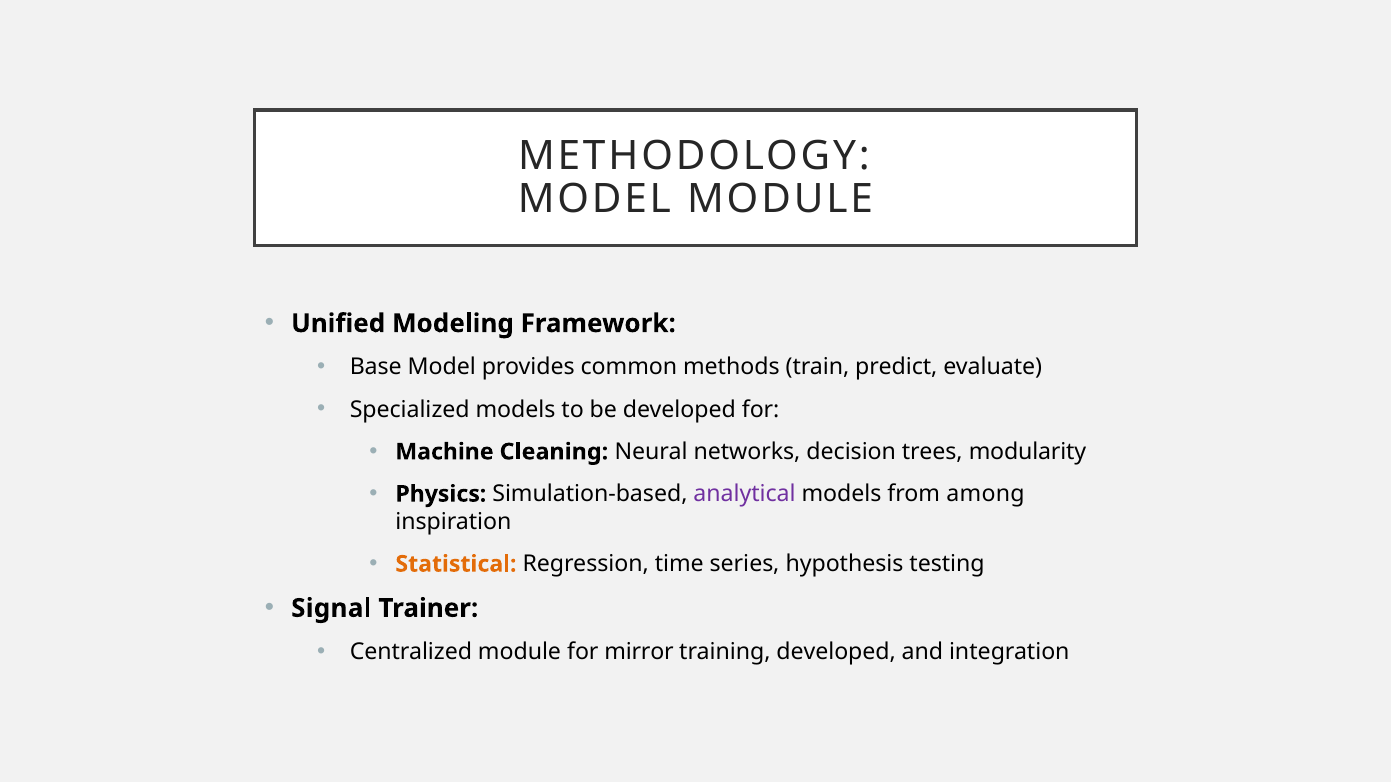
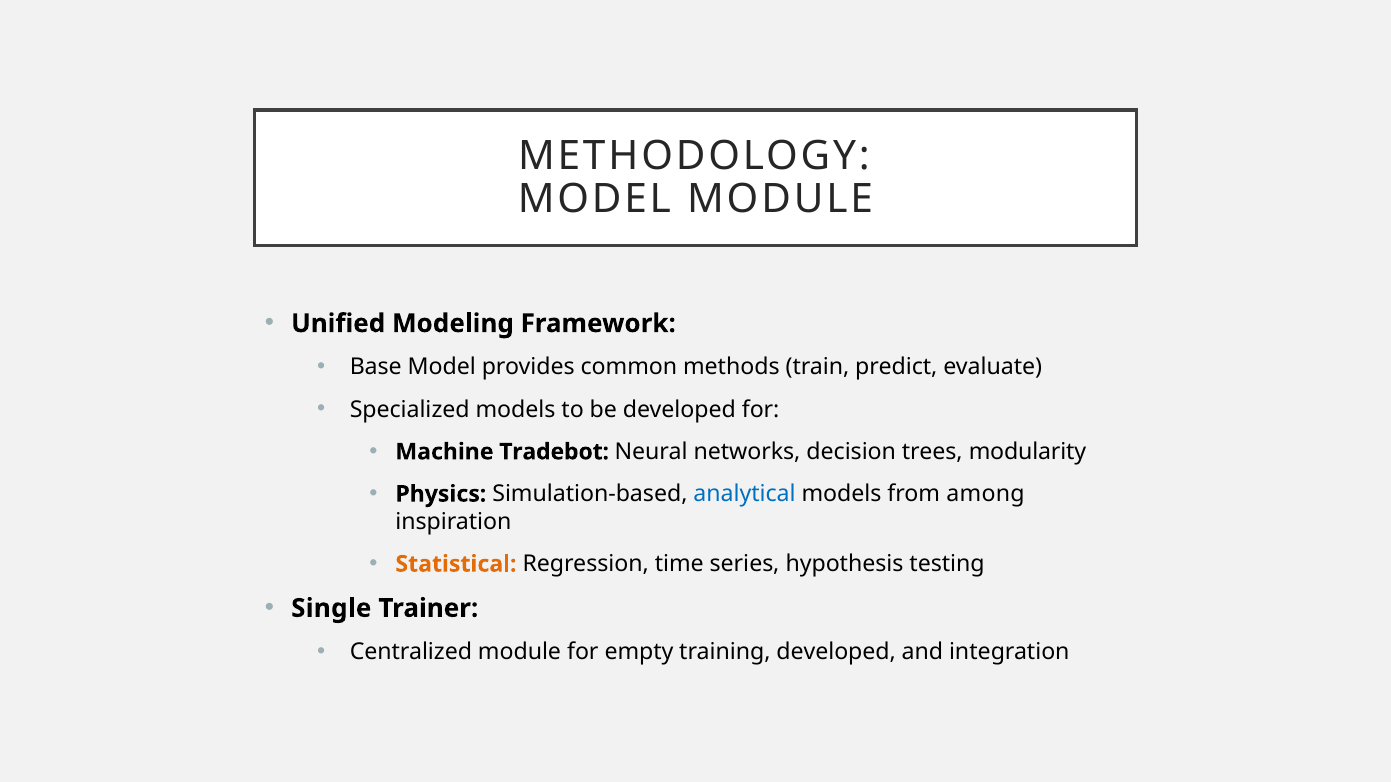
Cleaning: Cleaning -> Tradebot
analytical colour: purple -> blue
Signal: Signal -> Single
mirror: mirror -> empty
